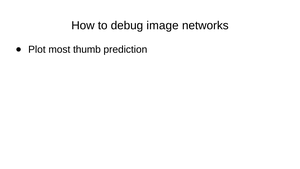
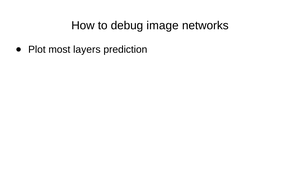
thumb: thumb -> layers
